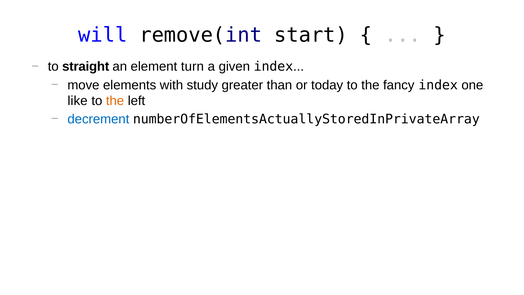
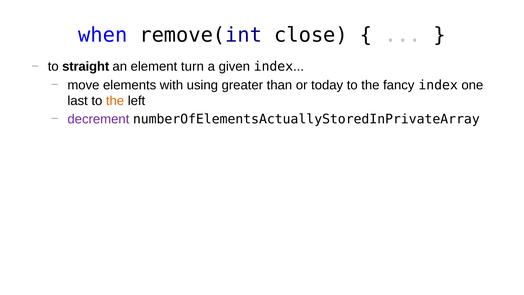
will: will -> when
start: start -> close
study: study -> using
like: like -> last
decrement colour: blue -> purple
